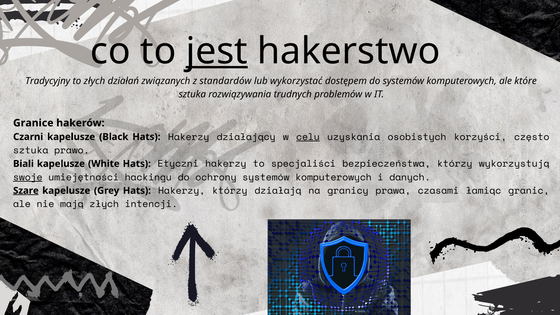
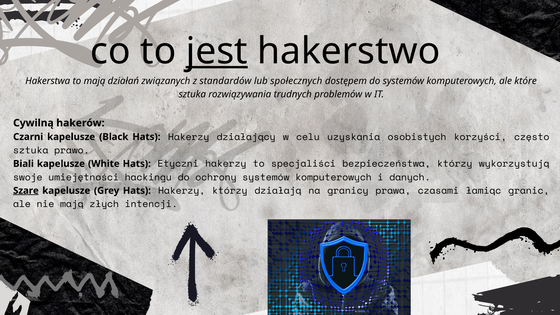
Tradycyjny: Tradycyjny -> Hakerstwa
to złych: złych -> mają
wykorzystać: wykorzystać -> społecznych
Granice: Granice -> Cywilną
celu underline: present -> none
swoje underline: present -> none
